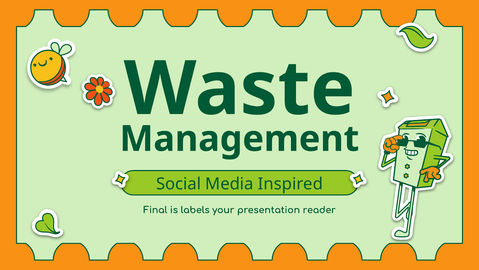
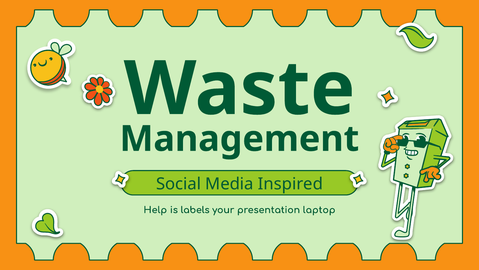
Final: Final -> Help
reader: reader -> laptop
